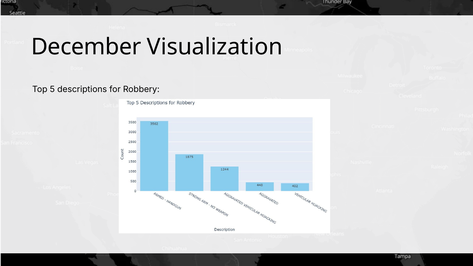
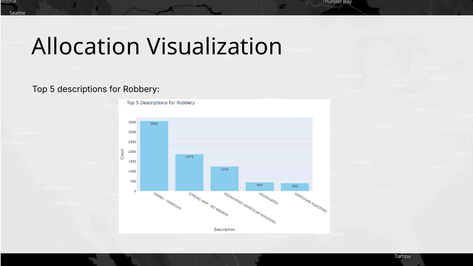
December: December -> Allocation
